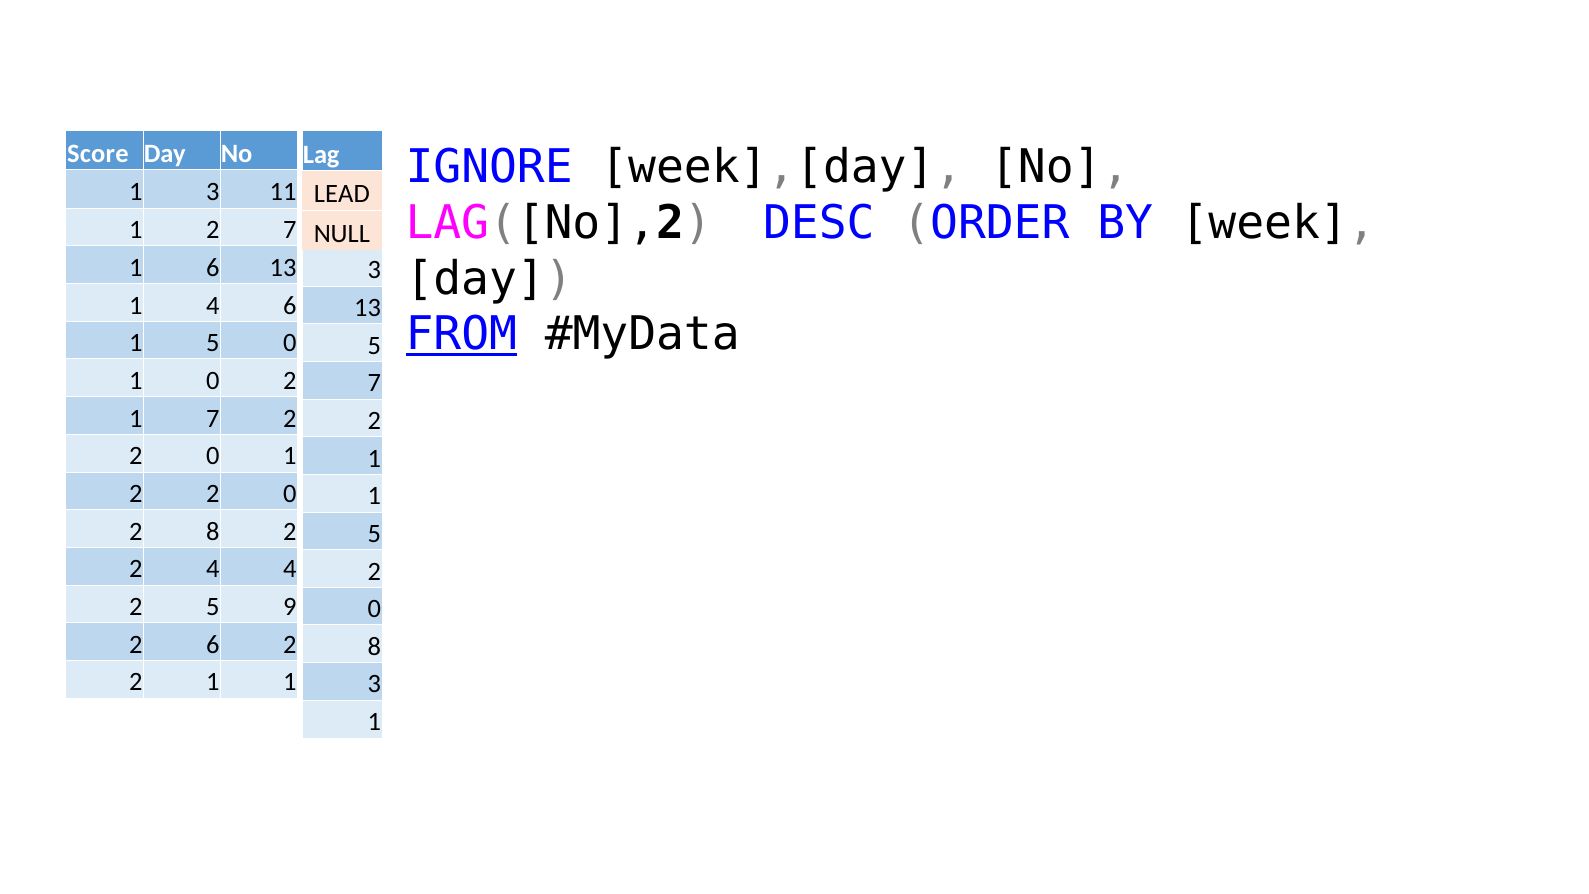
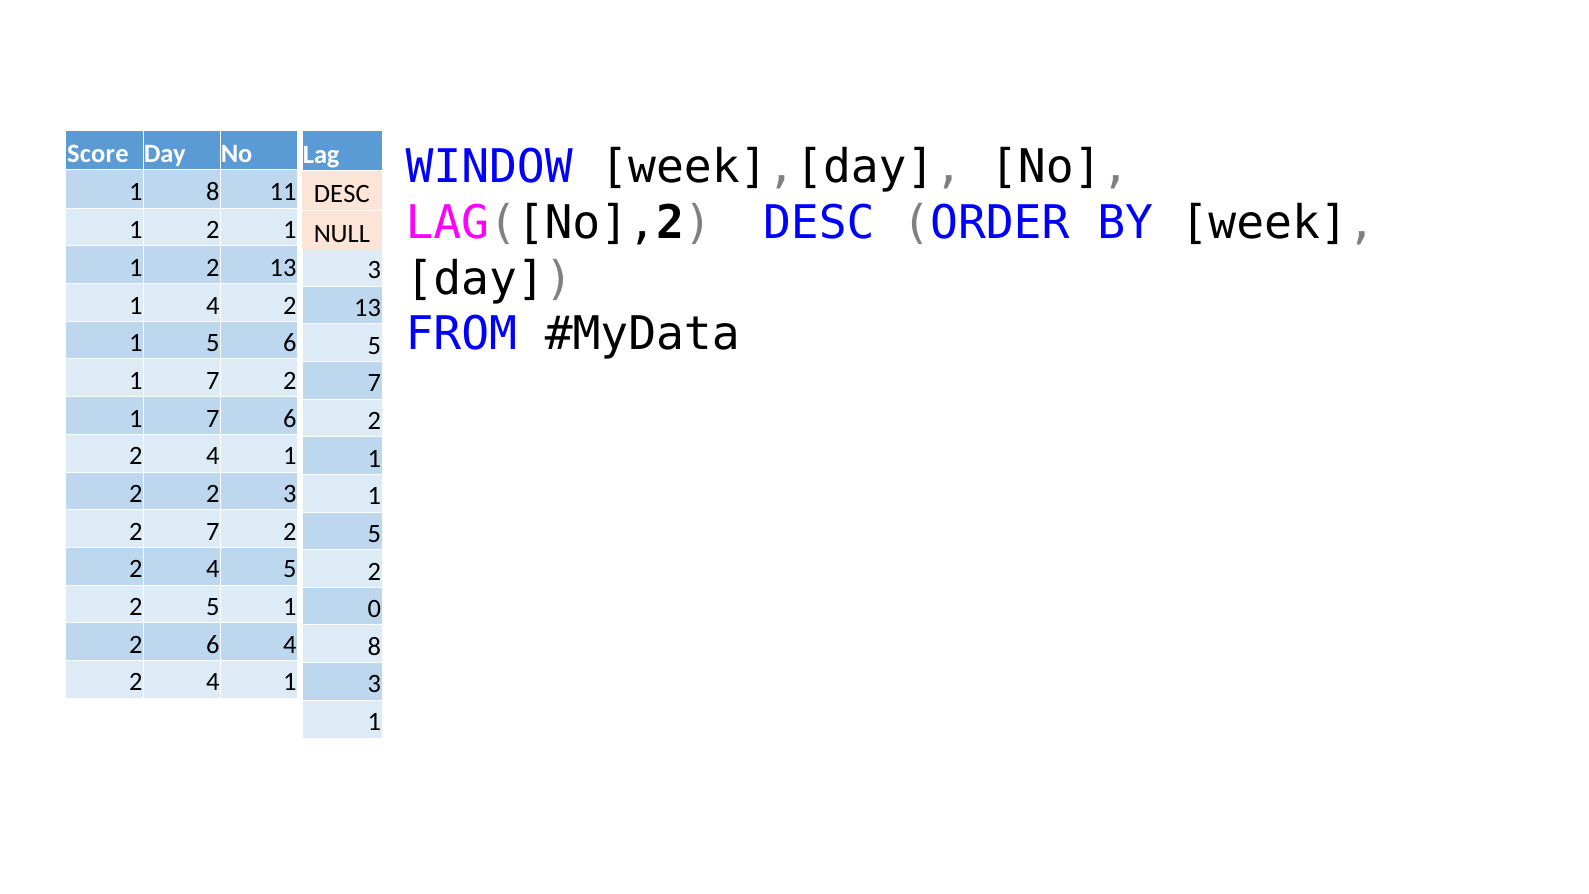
IGNORE: IGNORE -> WINDOW
1 3: 3 -> 8
LEAD at (342, 194): LEAD -> DESC
1 2 7: 7 -> 1
6 at (213, 268): 6 -> 2
1 4 6: 6 -> 2
FROM underline: present -> none
5 0: 0 -> 6
0 at (213, 381): 0 -> 7
1 7 2: 2 -> 6
0 at (213, 456): 0 -> 4
0 at (290, 494): 0 -> 3
2 8: 8 -> 7
4 4: 4 -> 5
5 9: 9 -> 1
6 2: 2 -> 4
1 at (213, 682): 1 -> 4
